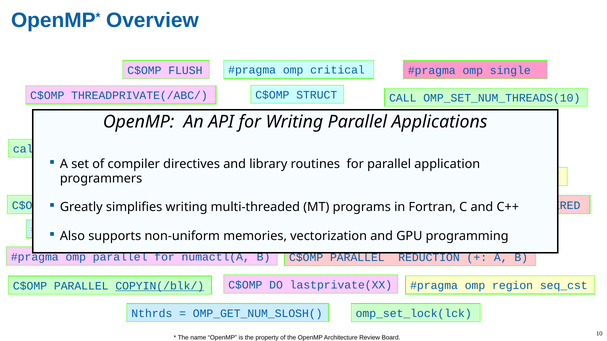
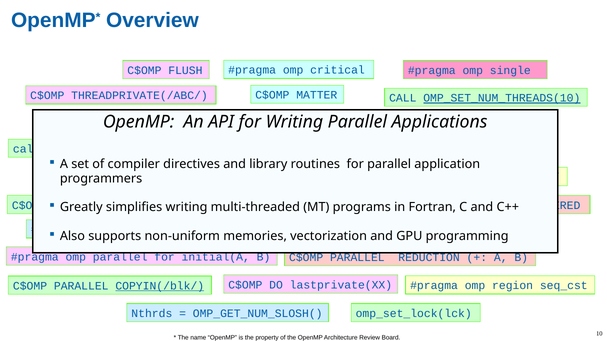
STRUCT: STRUCT -> MATTER
OMP_SET_NUM_THREADS(10 underline: none -> present
numactl(A: numactl(A -> initial(A
